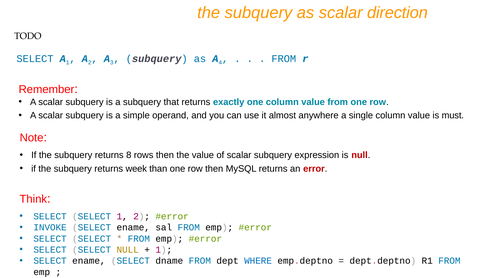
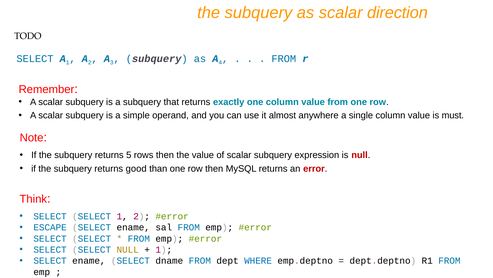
8: 8 -> 5
week: week -> good
INVOKE: INVOKE -> ESCAPE
